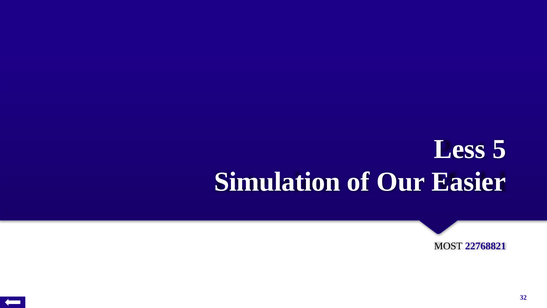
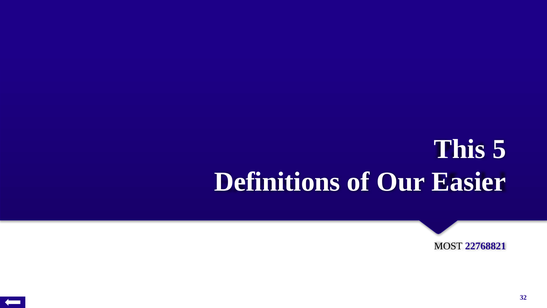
Less: Less -> This
Simulation: Simulation -> Definitions
